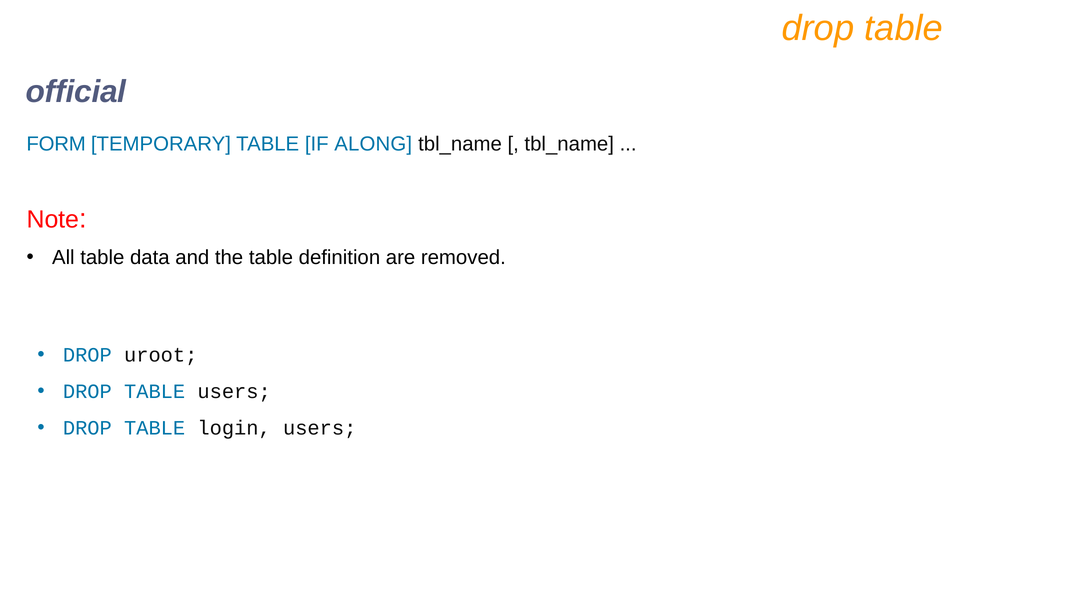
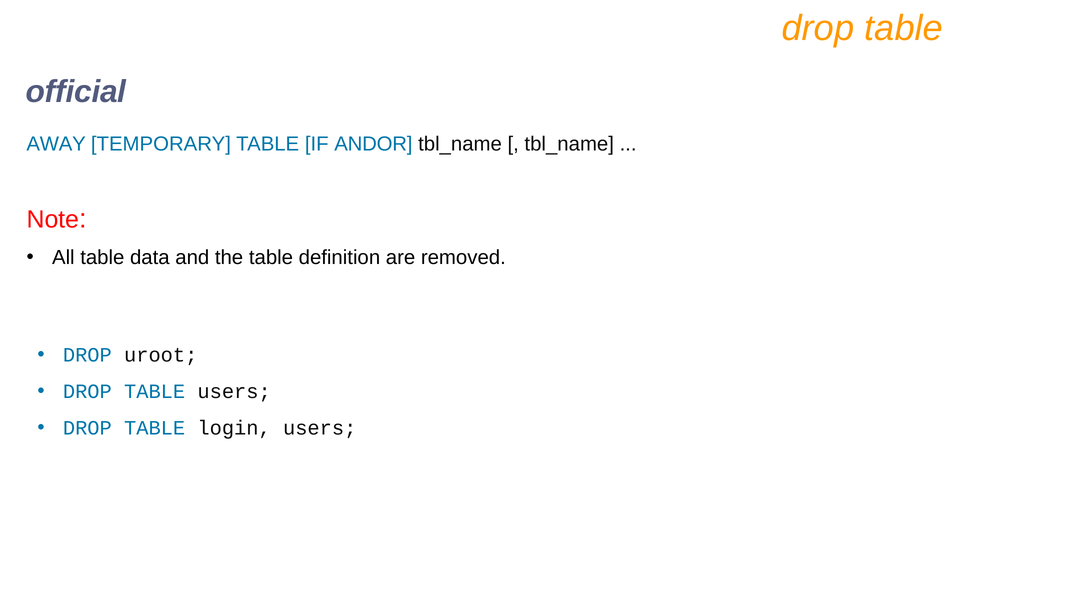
FORM: FORM -> AWAY
ALONG: ALONG -> ANDOR
